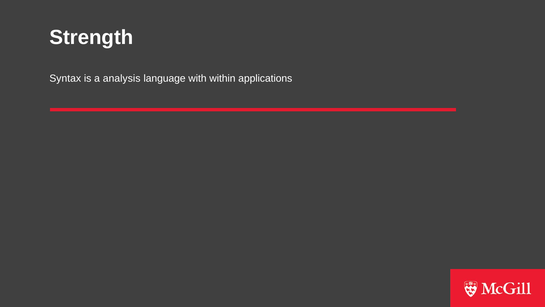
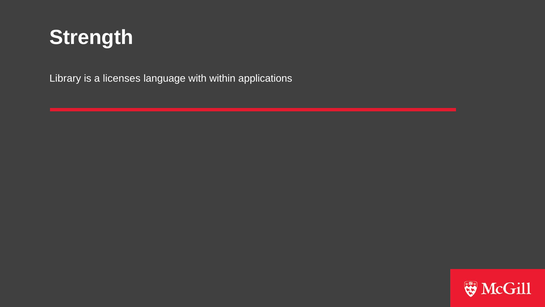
Syntax: Syntax -> Library
analysis: analysis -> licenses
